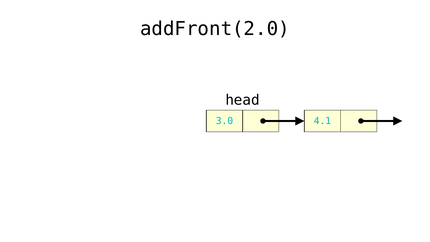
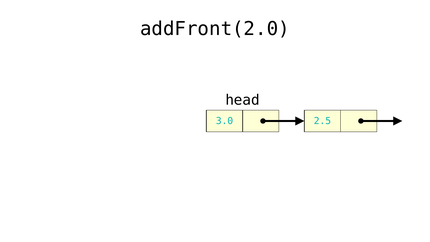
4.1: 4.1 -> 2.5
